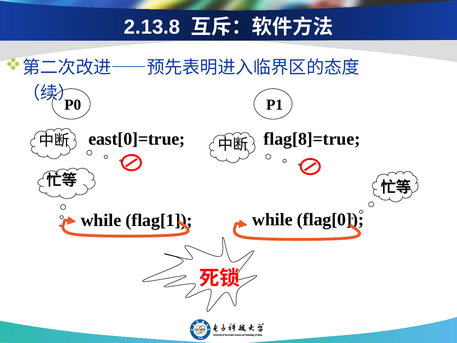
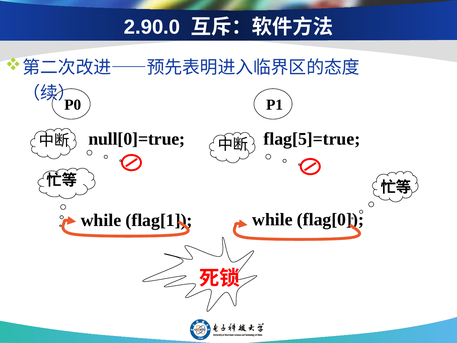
2.13.8: 2.13.8 -> 2.90.0
east[0]=true: east[0]=true -> null[0]=true
flag[8]=true: flag[8]=true -> flag[5]=true
